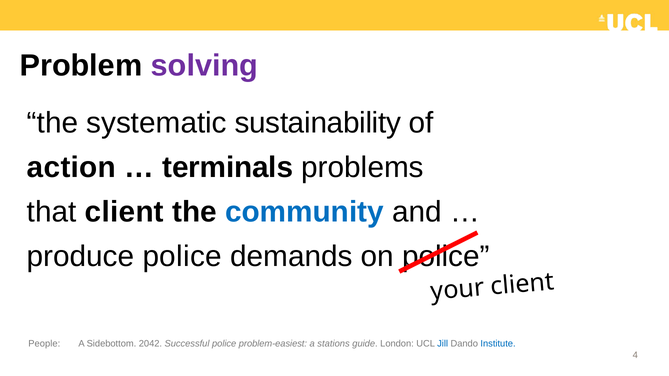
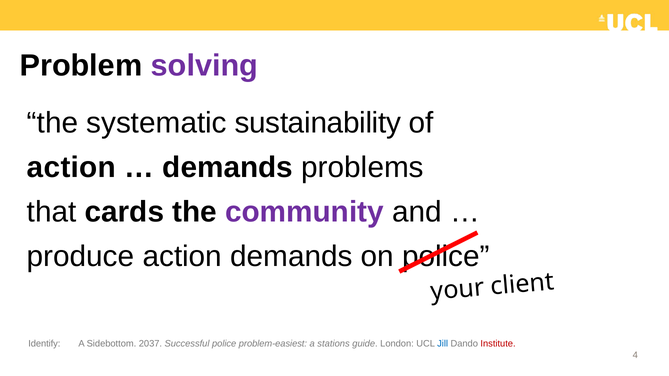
terminals at (228, 168): terminals -> demands
that client: client -> cards
community colour: blue -> purple
produce police: police -> action
People: People -> Identify
2042: 2042 -> 2037
Institute colour: blue -> red
